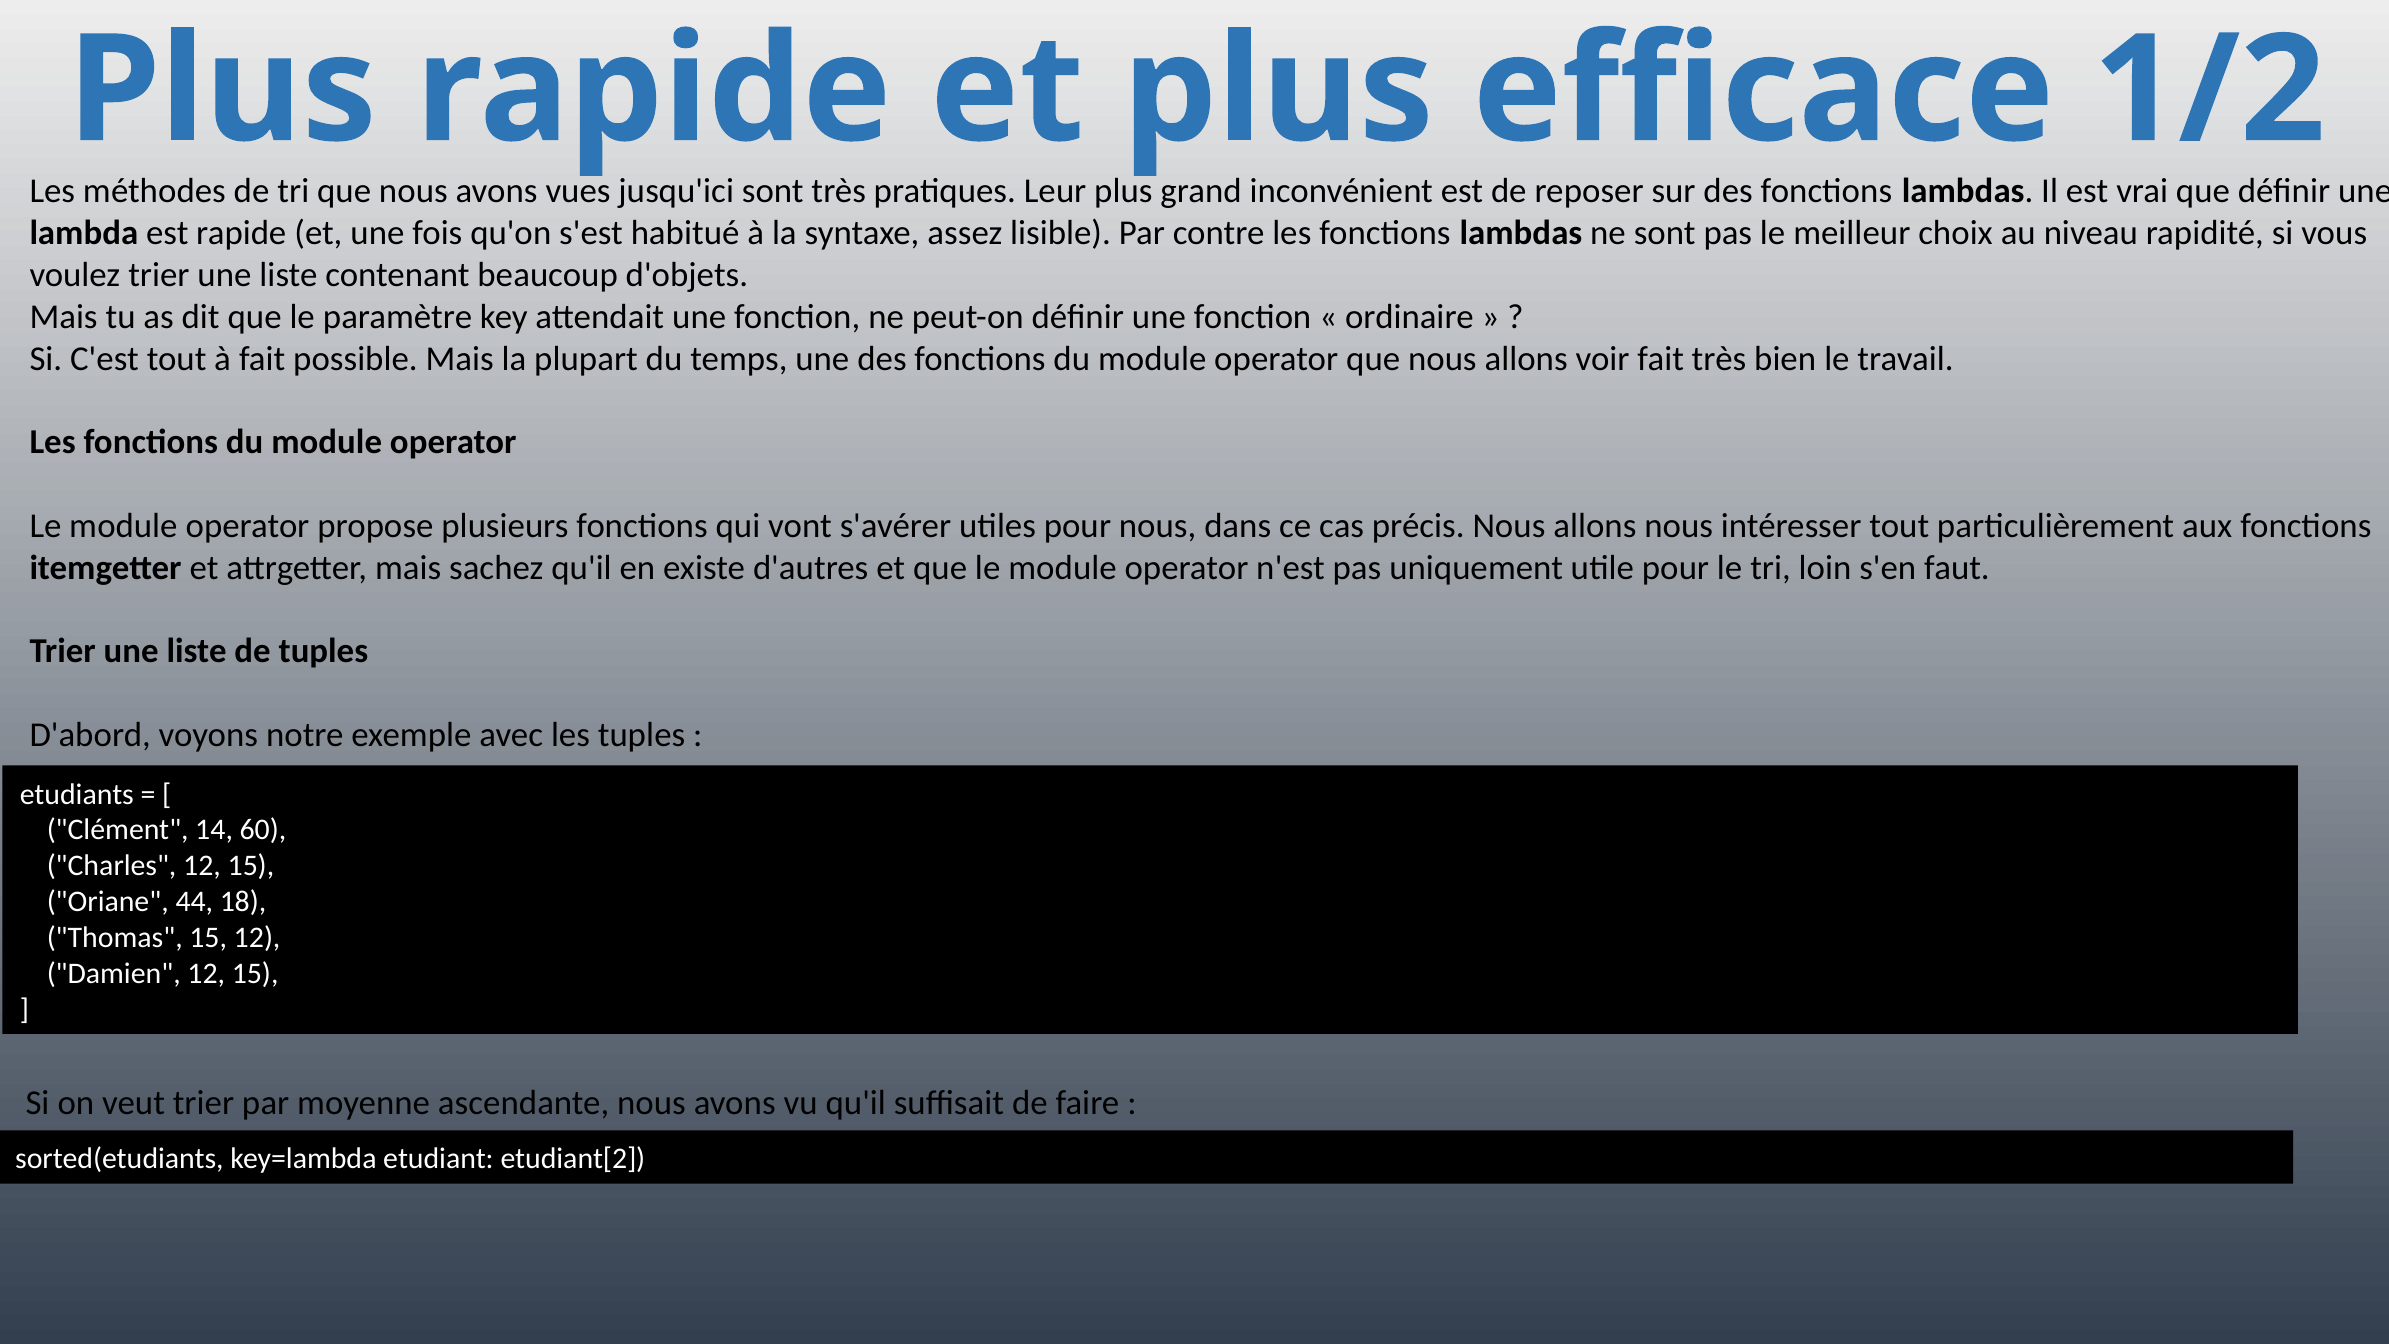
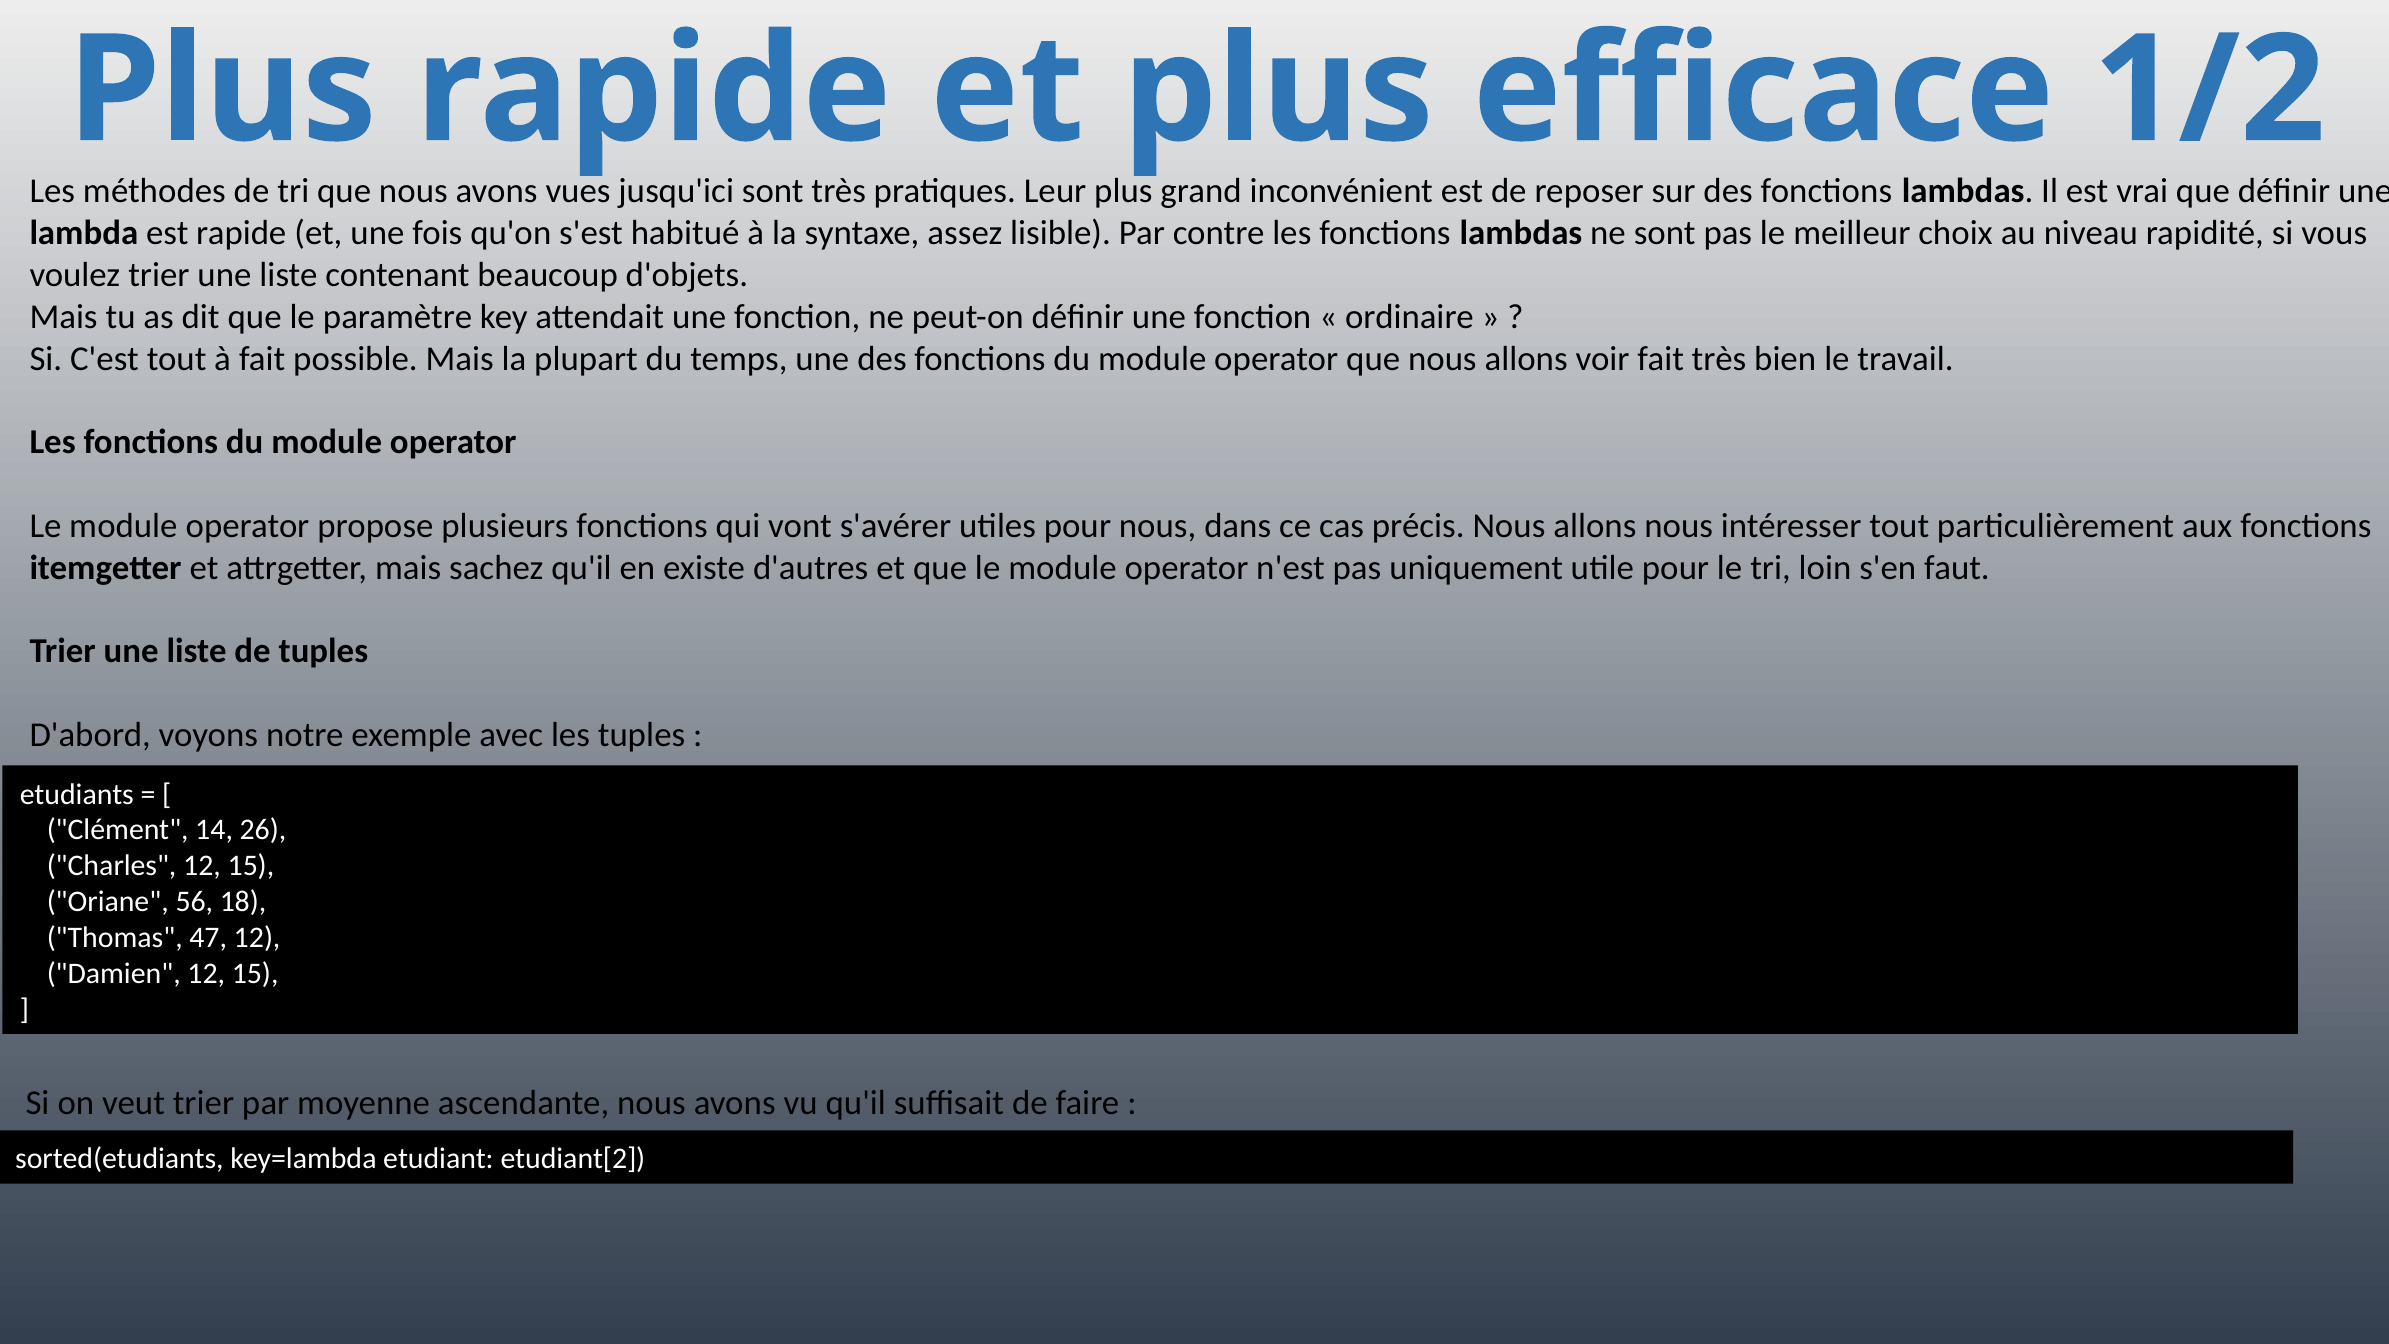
60: 60 -> 26
44: 44 -> 56
Thomas 15: 15 -> 47
